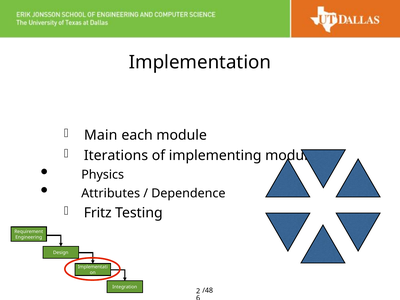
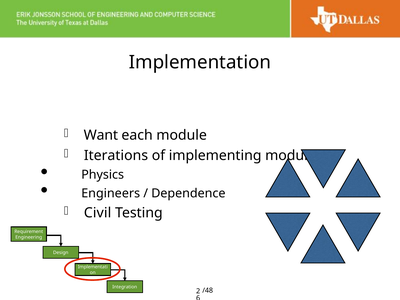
Main: Main -> Want
Attributes: Attributes -> Engineers
Fritz: Fritz -> Civil
